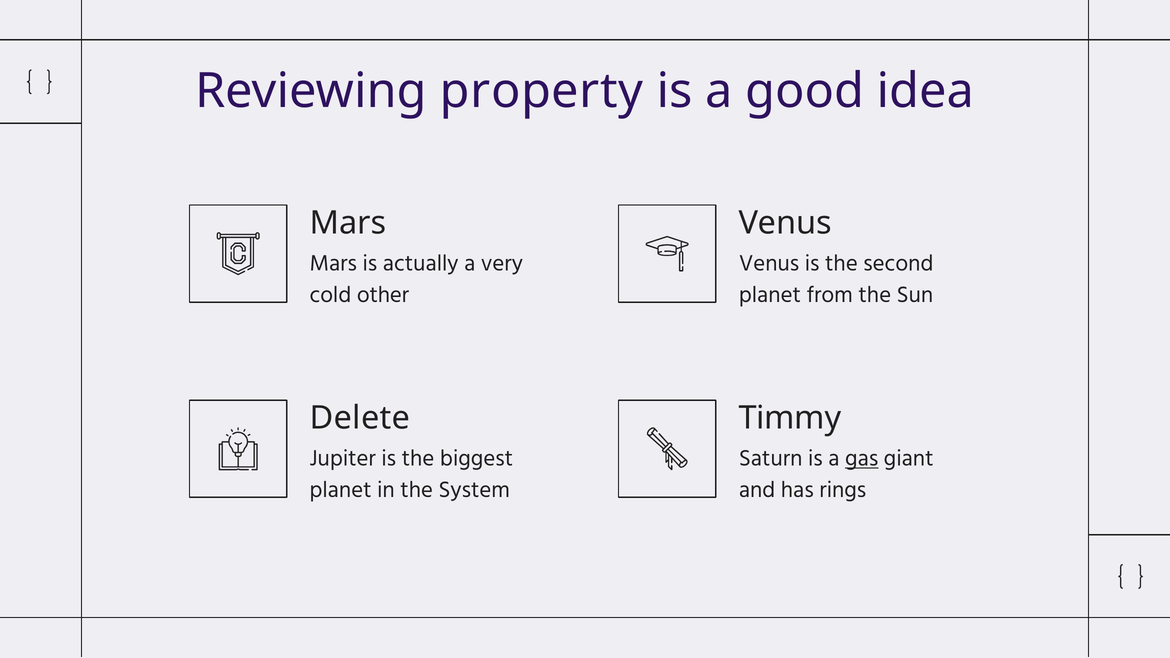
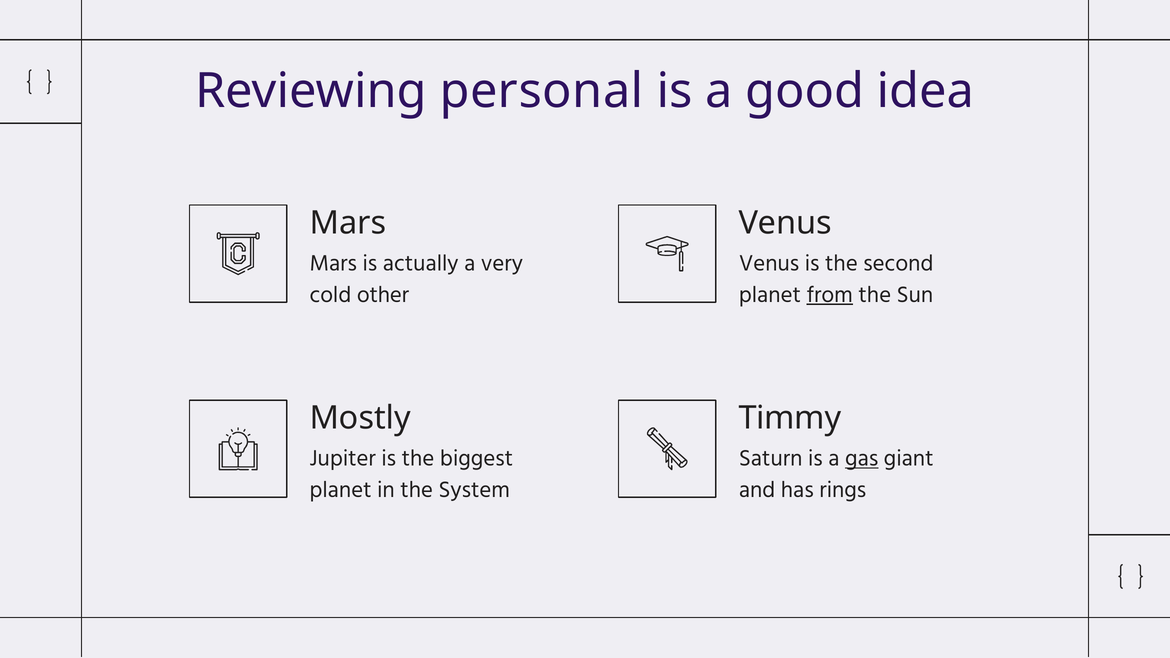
property: property -> personal
from underline: none -> present
Delete: Delete -> Mostly
